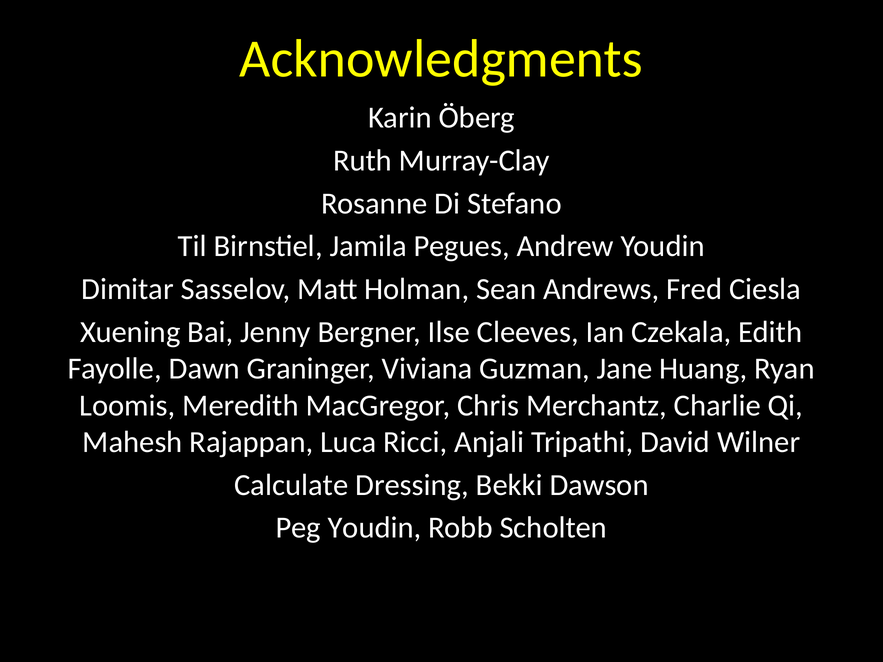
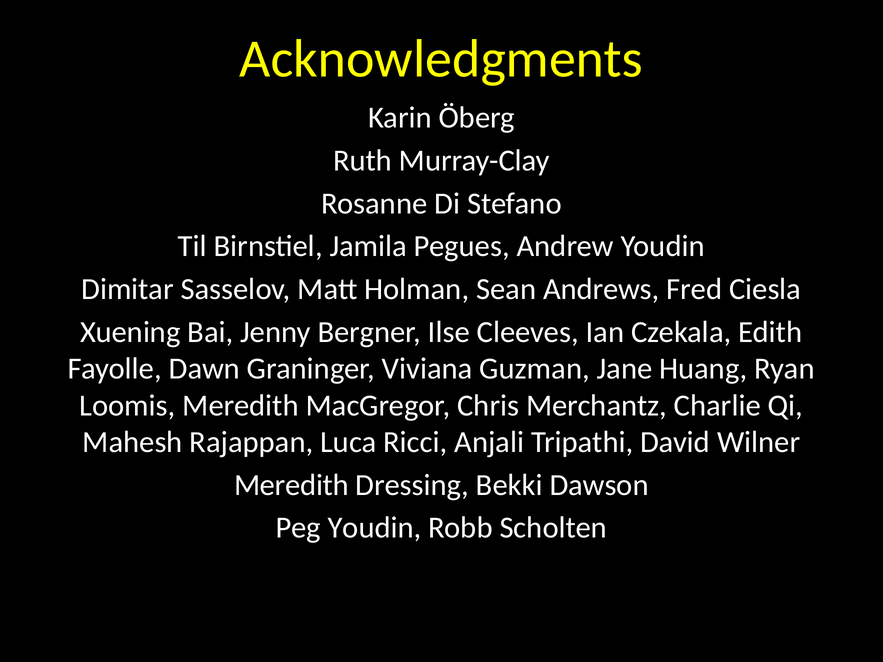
Calculate at (291, 485): Calculate -> Meredith
